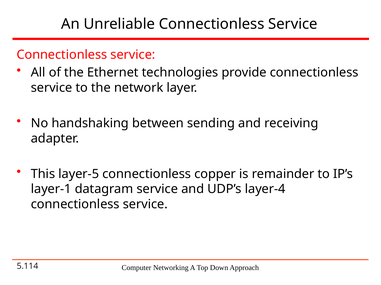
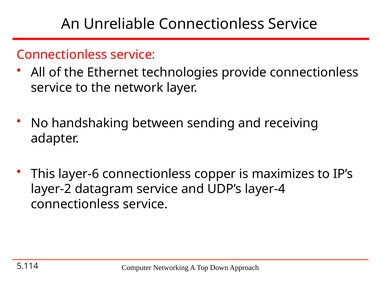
layer-5: layer-5 -> layer-6
remainder: remainder -> maximizes
layer-1: layer-1 -> layer-2
